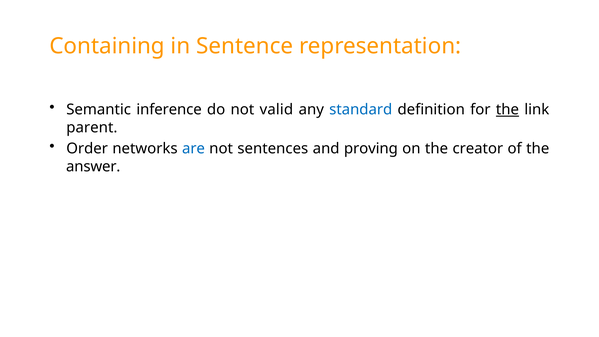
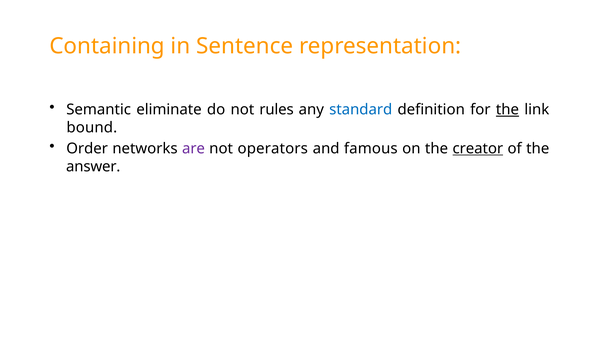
inference: inference -> eliminate
valid: valid -> rules
parent: parent -> bound
are colour: blue -> purple
sentences: sentences -> operators
proving: proving -> famous
creator underline: none -> present
